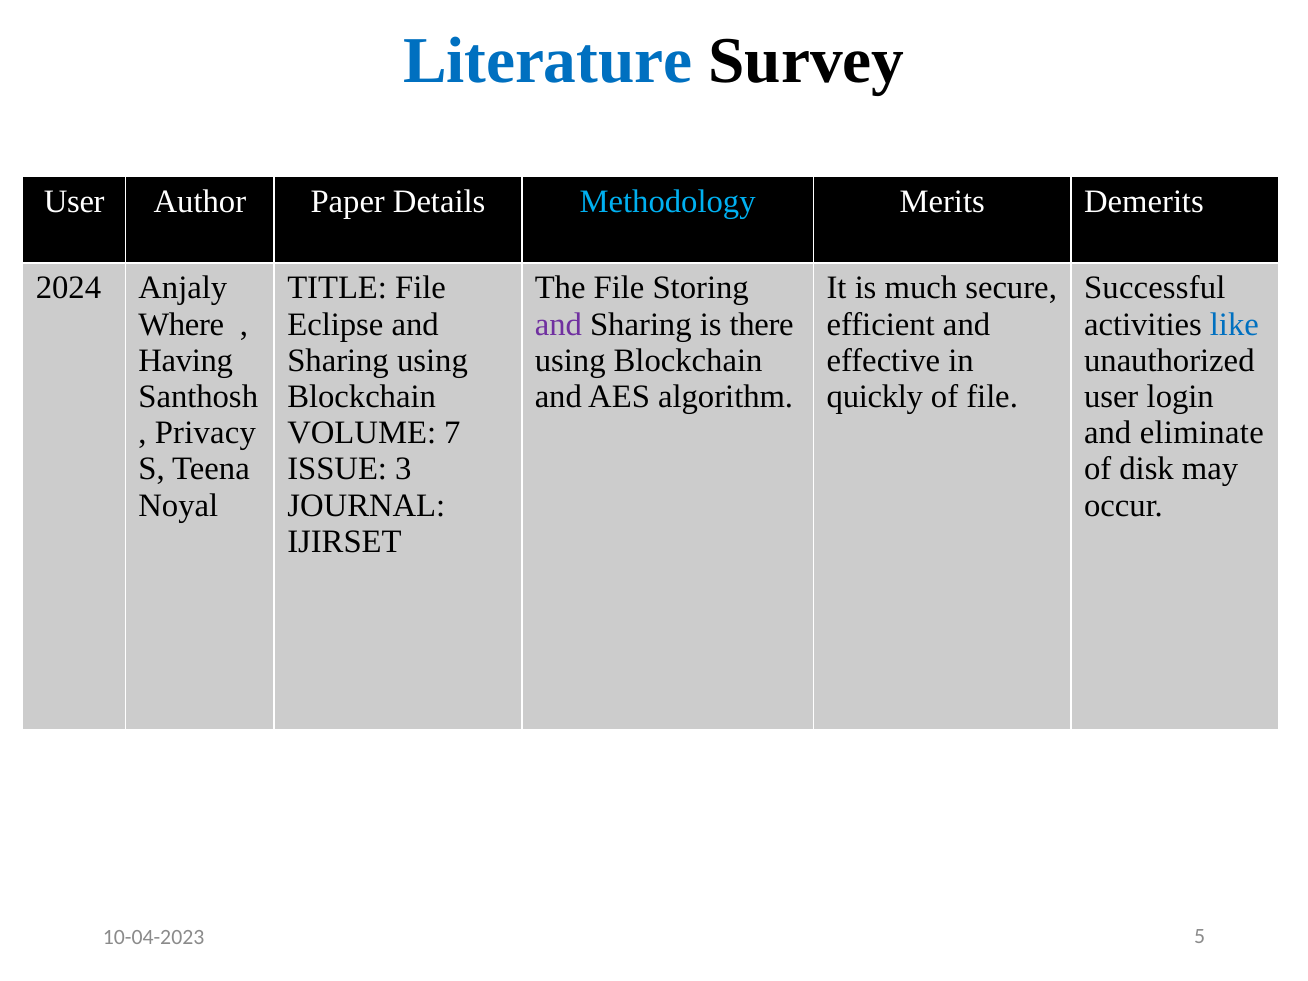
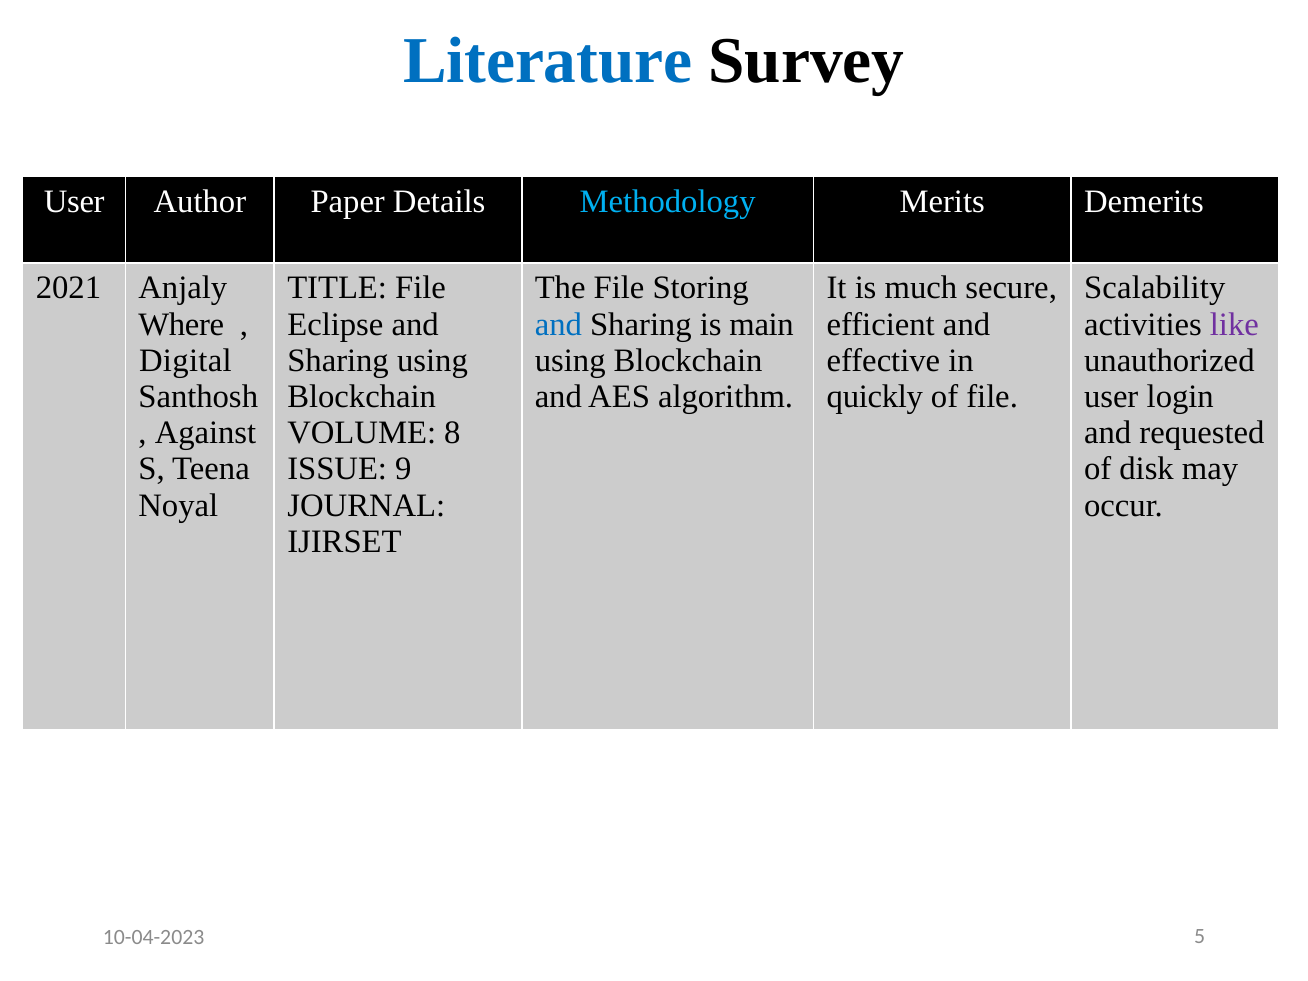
2024: 2024 -> 2021
Successful: Successful -> Scalability
and at (558, 324) colour: purple -> blue
there: there -> main
like colour: blue -> purple
Having: Having -> Digital
Privacy: Privacy -> Against
7: 7 -> 8
eliminate: eliminate -> requested
3: 3 -> 9
